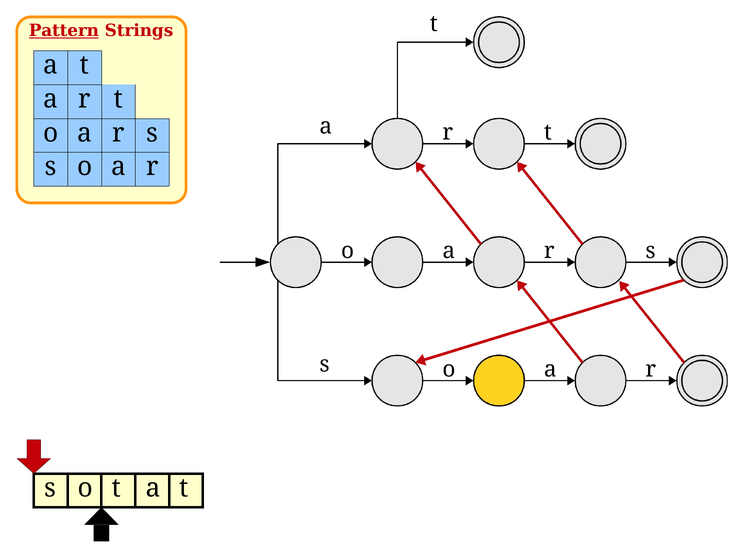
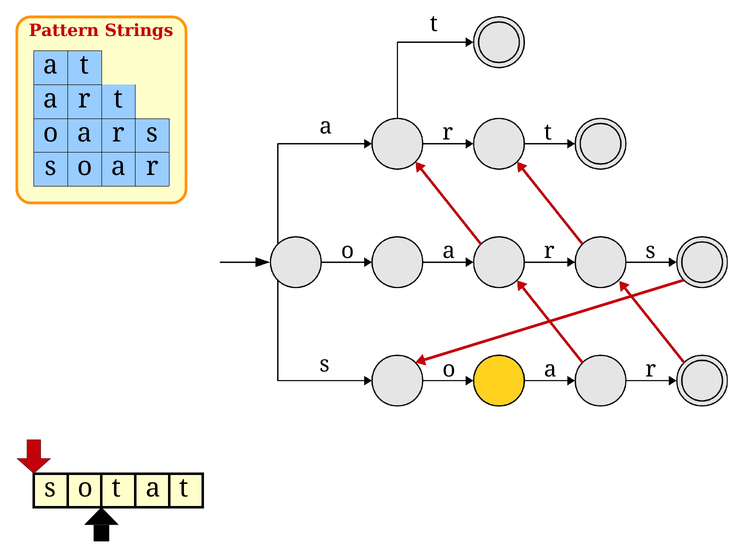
Pattern underline: present -> none
